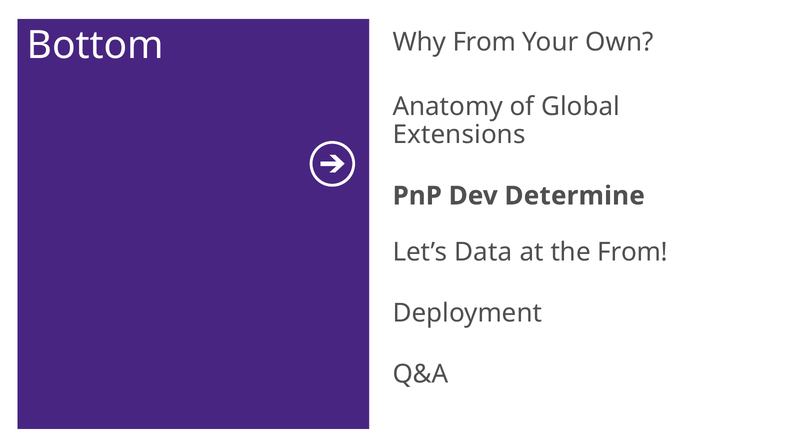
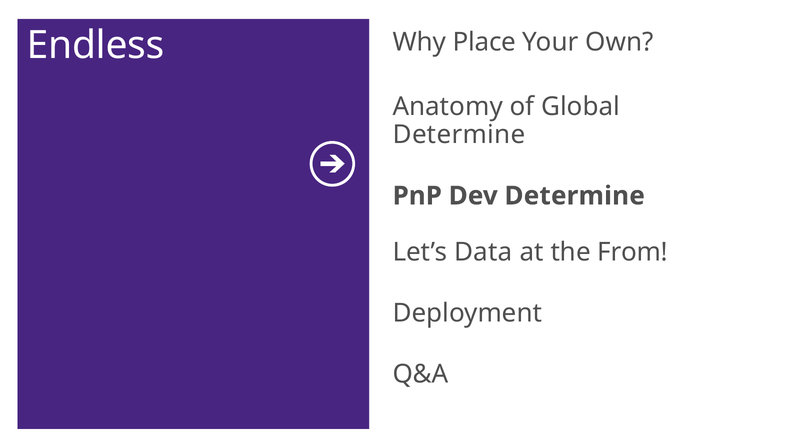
Bottom: Bottom -> Endless
Why From: From -> Place
Extensions at (459, 135): Extensions -> Determine
